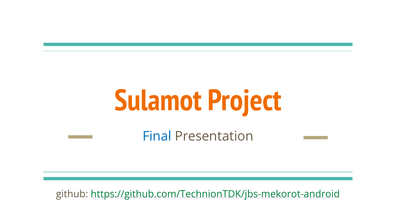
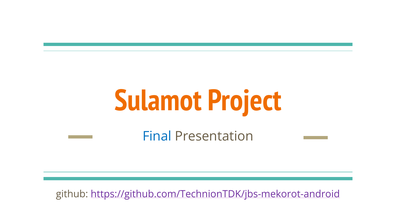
https://github.com/TechnionTDK/jbs-mekorot-android colour: green -> purple
